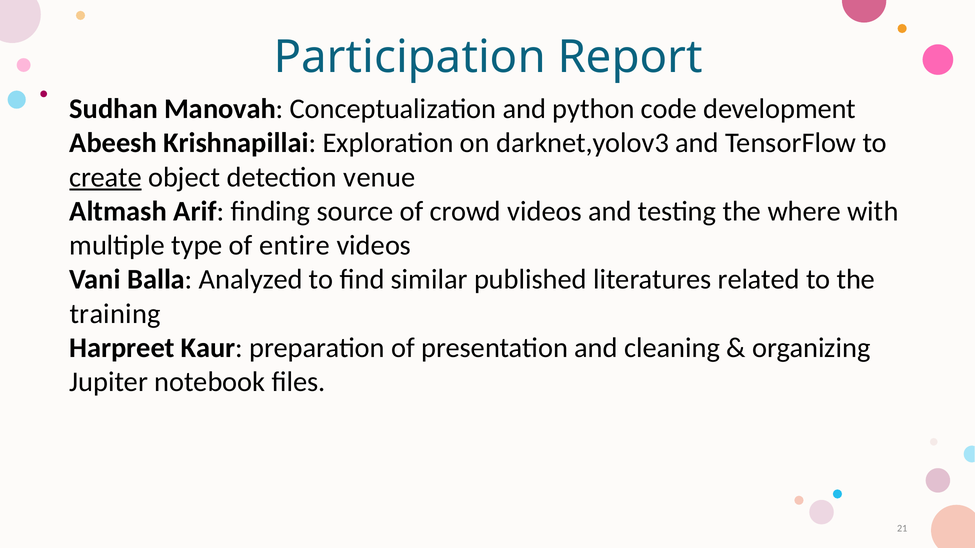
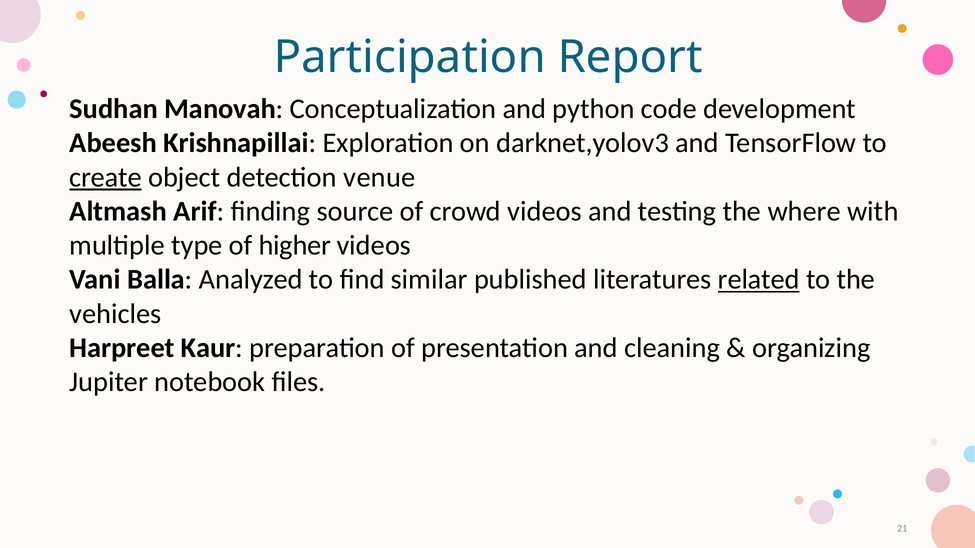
entire: entire -> higher
related underline: none -> present
training: training -> vehicles
